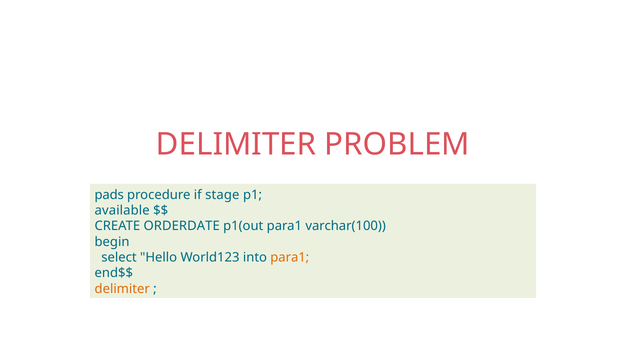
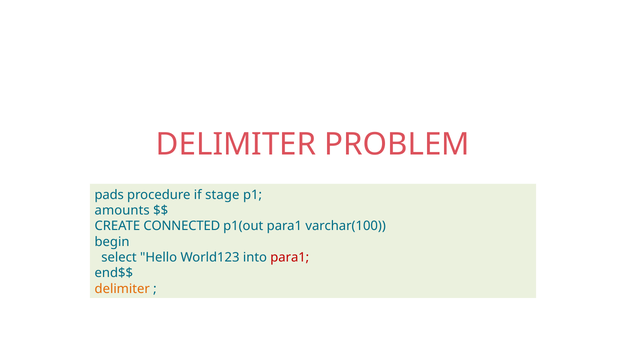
available: available -> amounts
ORDERDATE: ORDERDATE -> CONNECTED
para1 at (290, 258) colour: orange -> red
